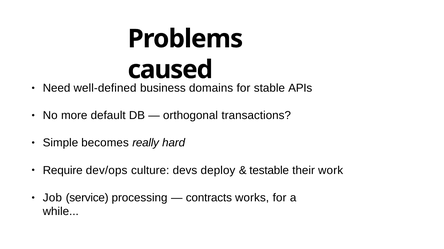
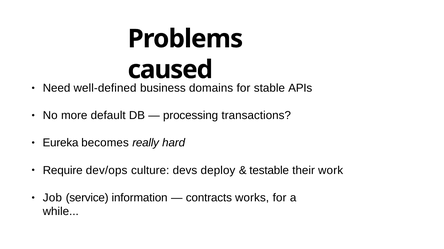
orthogonal: orthogonal -> processing
Simple: Simple -> Eureka
processing: processing -> information
